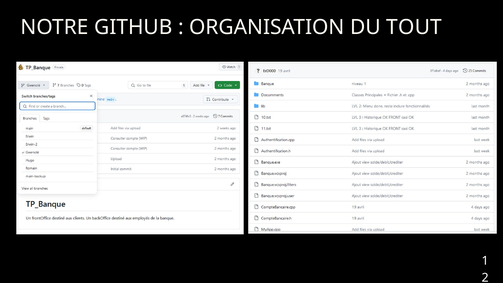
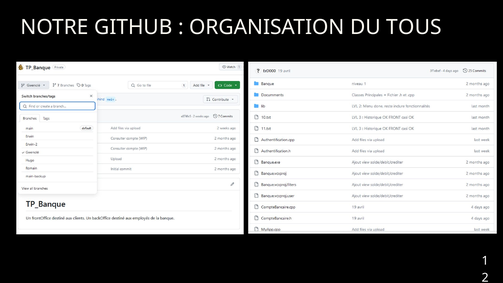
TOUT: TOUT -> TOUS
